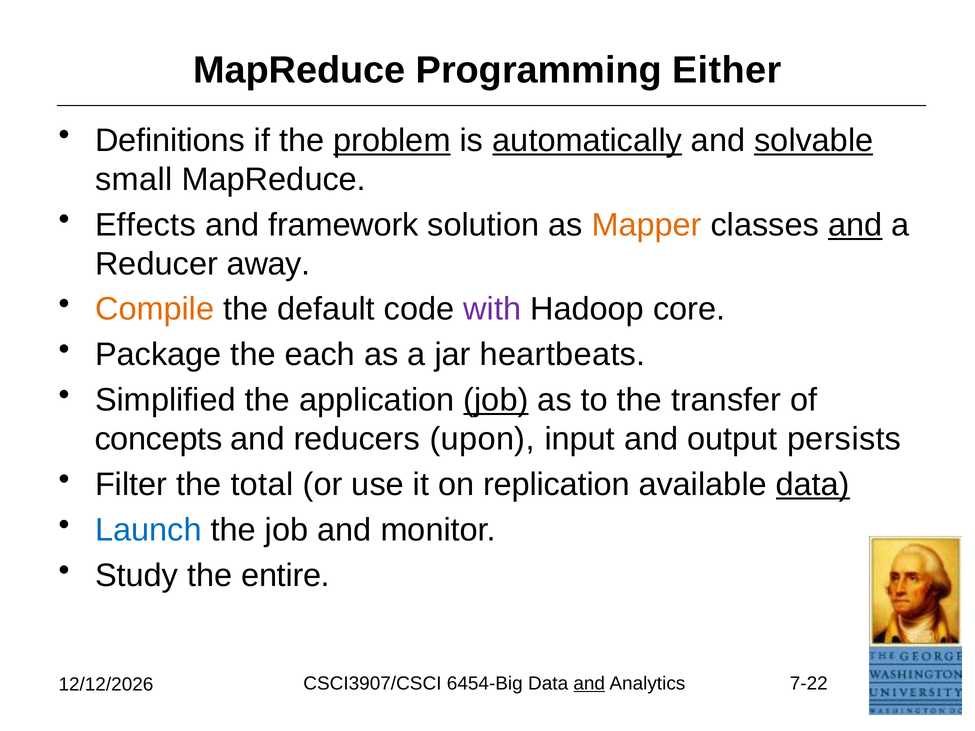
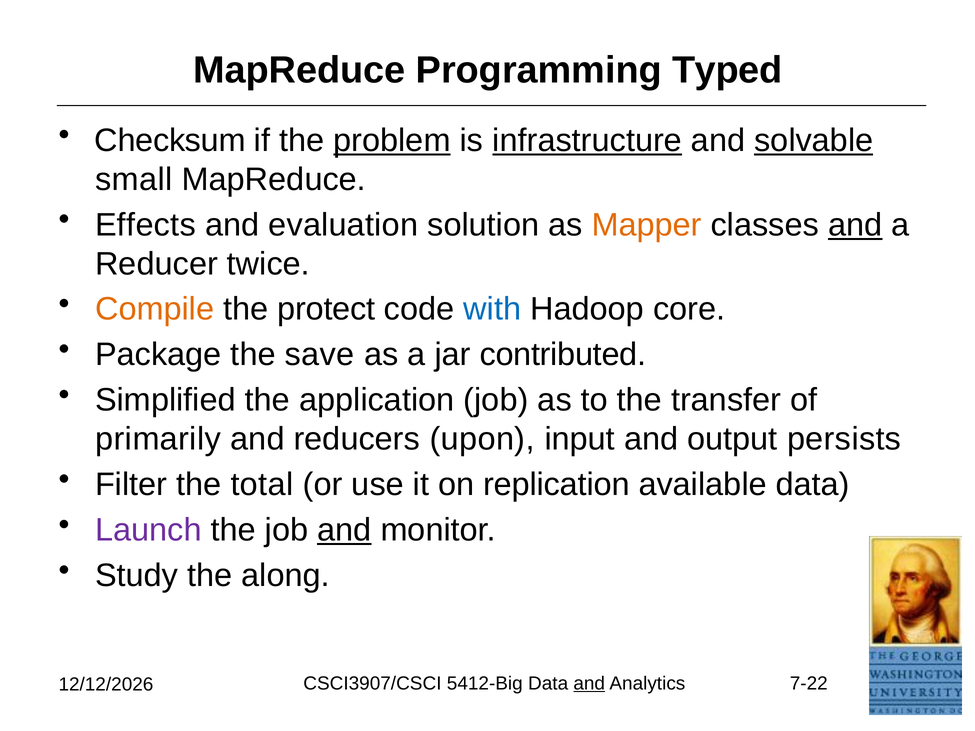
Either: Either -> Typed
Definitions: Definitions -> Checksum
automatically: automatically -> infrastructure
framework: framework -> evaluation
away: away -> twice
default: default -> protect
with colour: purple -> blue
each: each -> save
heartbeats: heartbeats -> contributed
job at (496, 400) underline: present -> none
concepts: concepts -> primarily
data at (813, 485) underline: present -> none
Launch colour: blue -> purple
and at (344, 530) underline: none -> present
entire: entire -> along
6454-Big: 6454-Big -> 5412-Big
